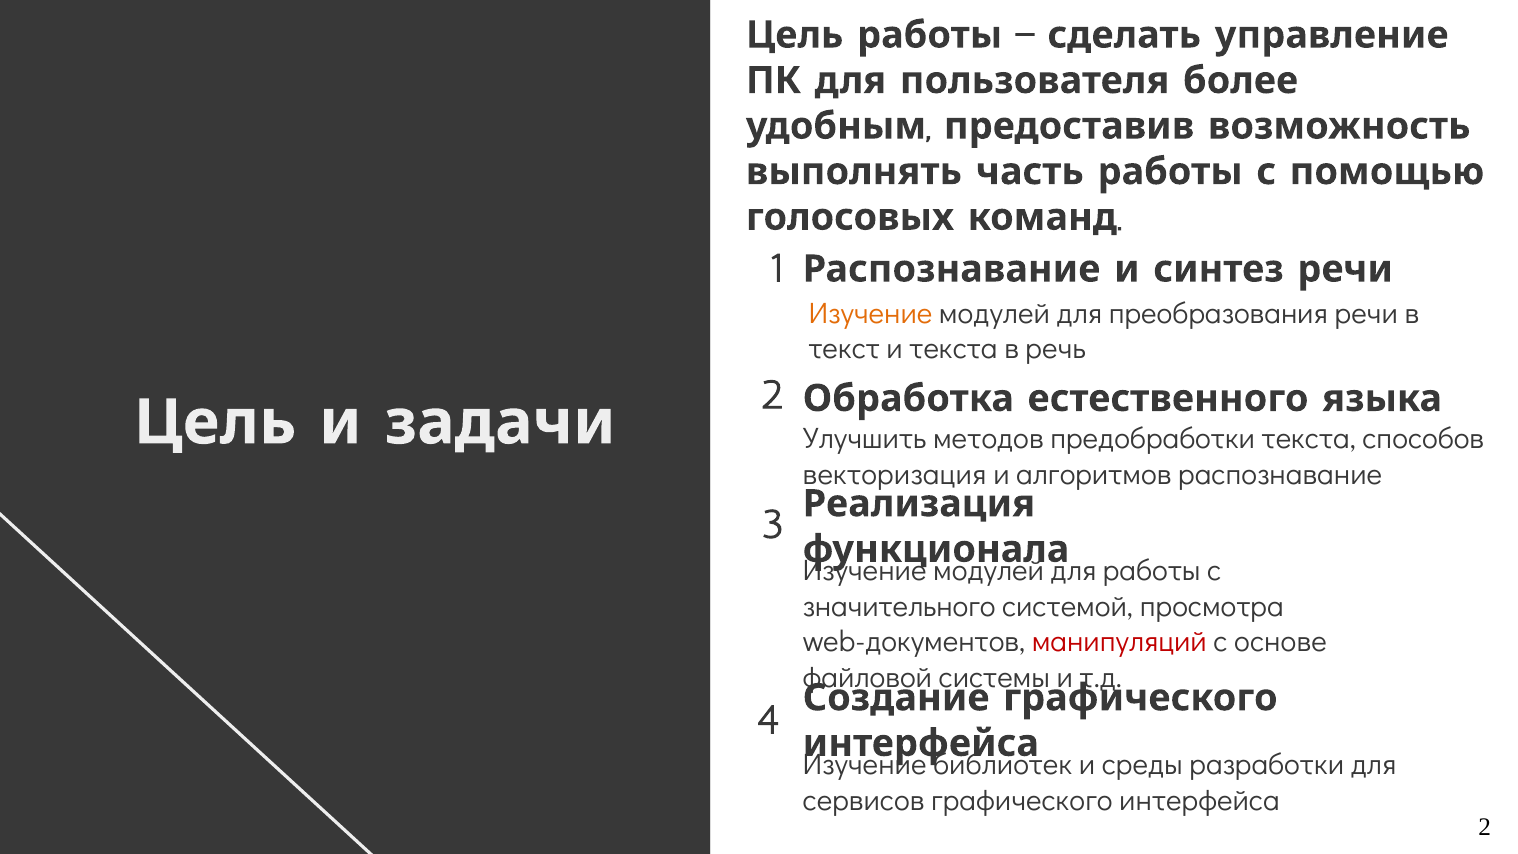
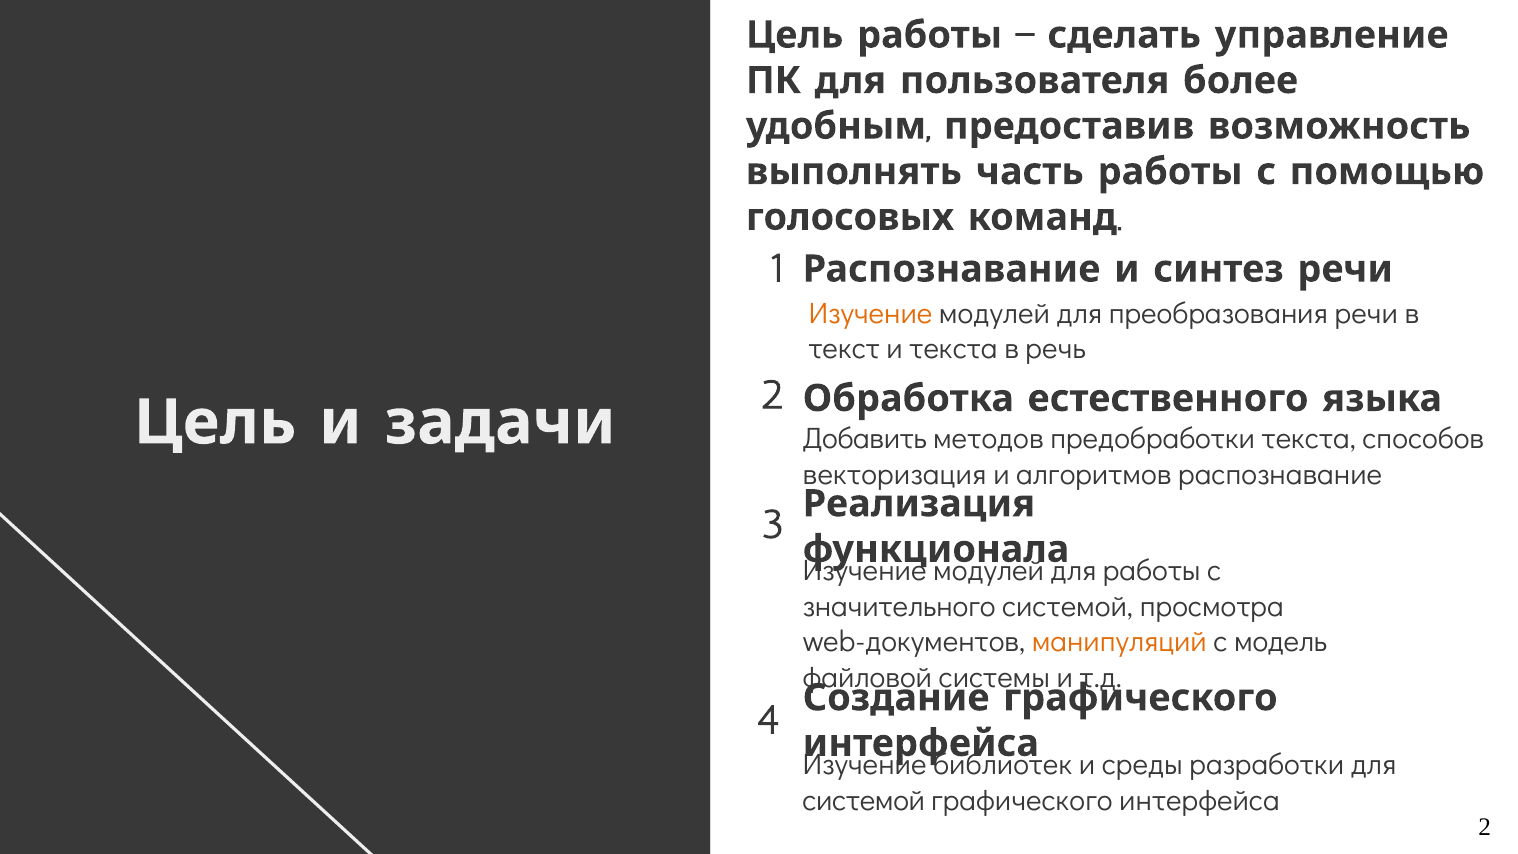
Улучшить: Улучшить -> Добавить
манипуляций colour: red -> orange
основе: основе -> модель
сервисов at (864, 801): сервисов -> системой
